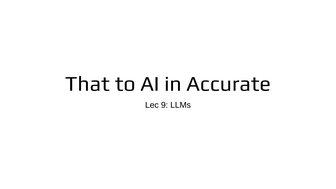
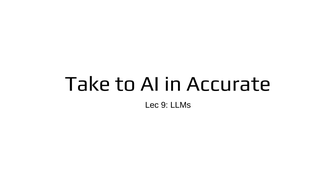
That: That -> Take
